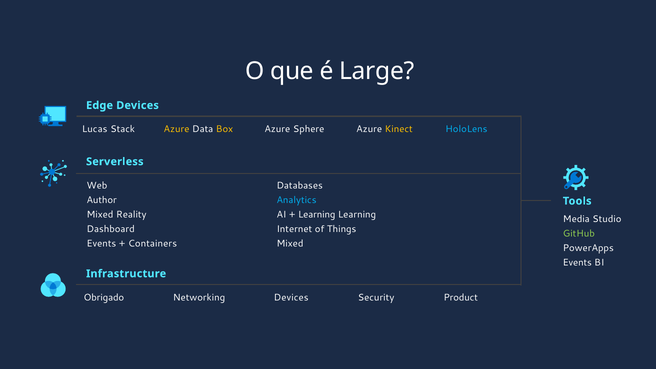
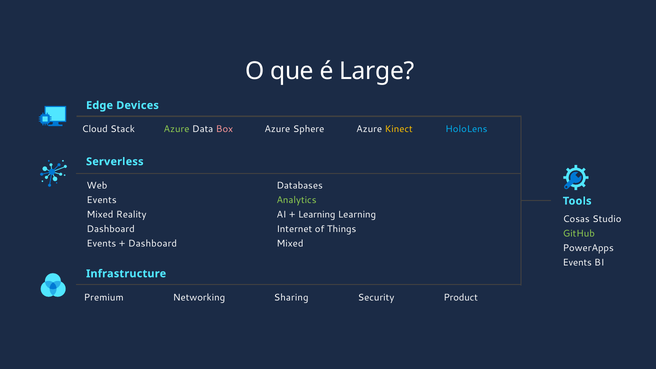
Lucas: Lucas -> Cloud
Azure at (177, 129) colour: yellow -> light green
Box colour: yellow -> pink
Author at (102, 200): Author -> Events
Analytics colour: light blue -> light green
Media: Media -> Cosas
Containers at (153, 244): Containers -> Dashboard
Obrigado: Obrigado -> Premium
Networking Devices: Devices -> Sharing
